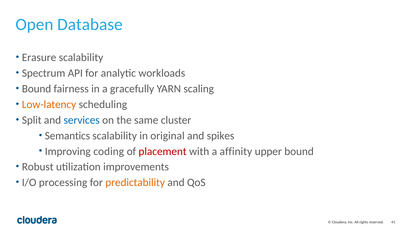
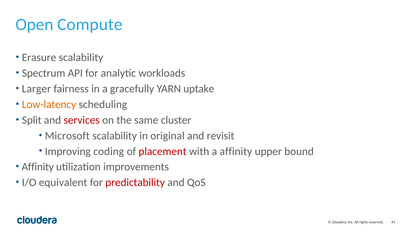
Database: Database -> Compute
Bound at (37, 89): Bound -> Larger
scaling: scaling -> uptake
services colour: blue -> red
Semantics: Semantics -> Microsoft
spikes: spikes -> revisit
Robust at (38, 167): Robust -> Affinity
processing: processing -> equivalent
predictability colour: orange -> red
